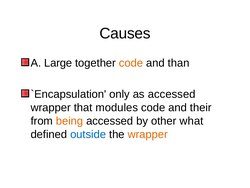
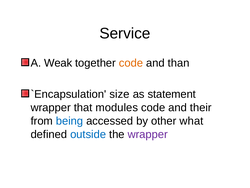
Causes: Causes -> Service
Large: Large -> Weak
only: only -> size
as accessed: accessed -> statement
being colour: orange -> blue
wrapper at (148, 134) colour: orange -> purple
